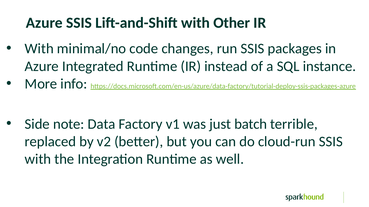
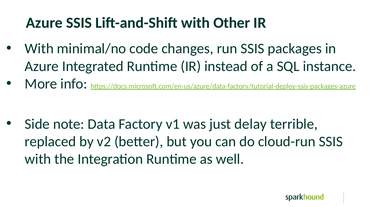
batch: batch -> delay
